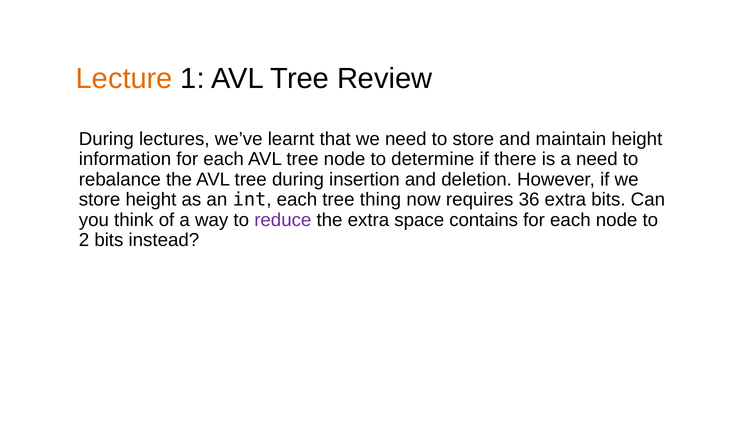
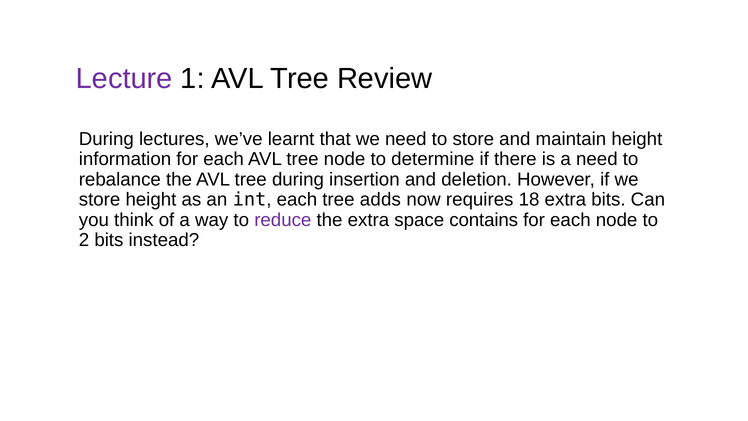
Lecture colour: orange -> purple
thing: thing -> adds
36: 36 -> 18
